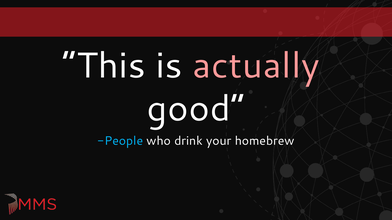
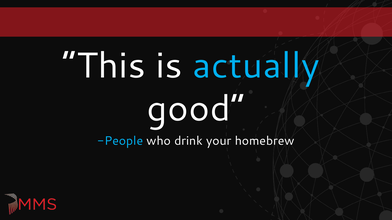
actually colour: pink -> light blue
